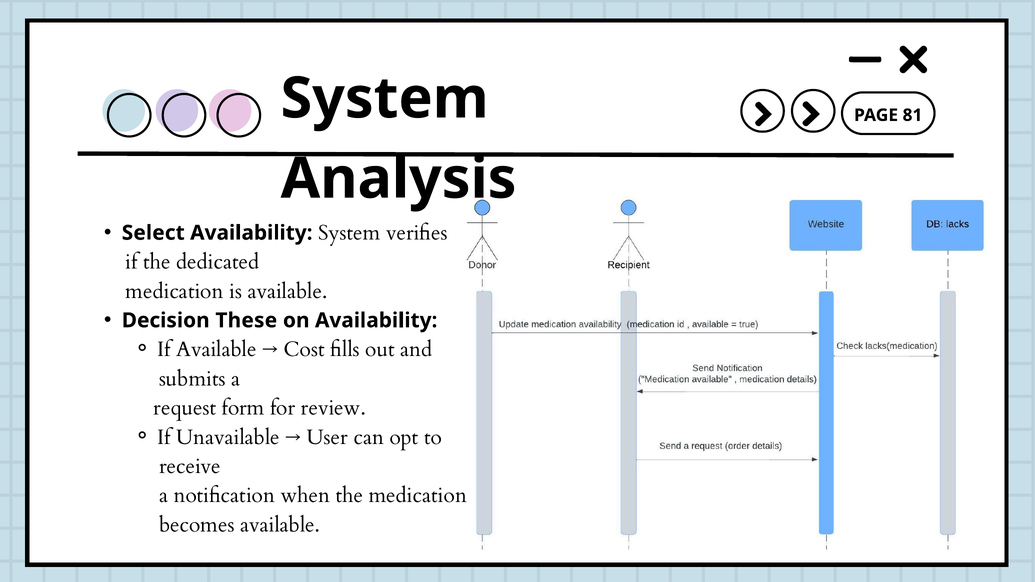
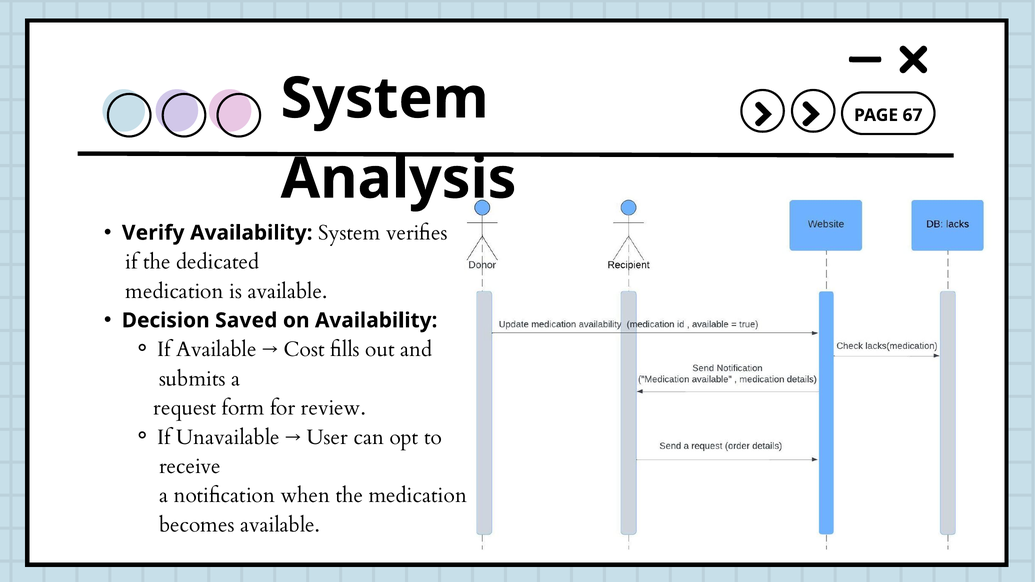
81: 81 -> 67
Select: Select -> Verify
These: These -> Saved
